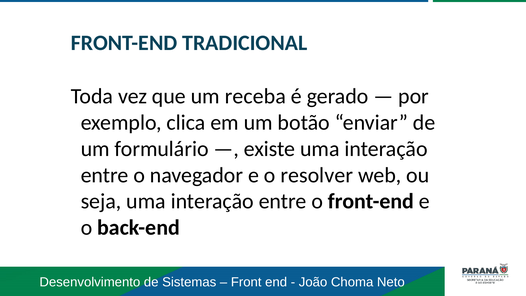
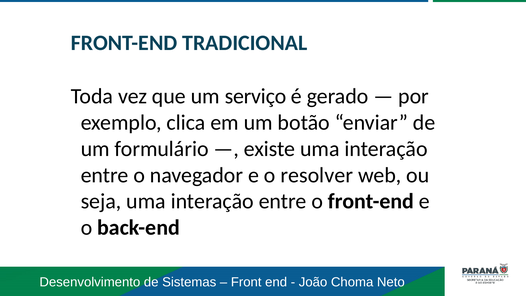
receba: receba -> serviço
